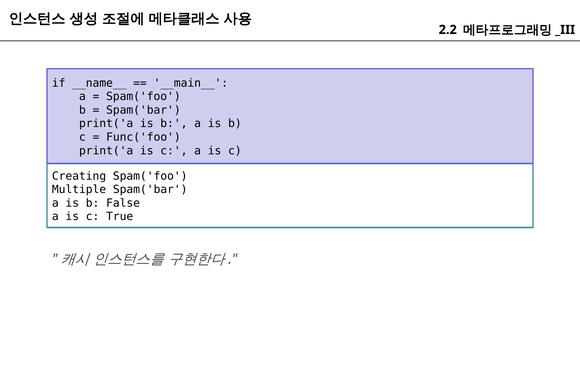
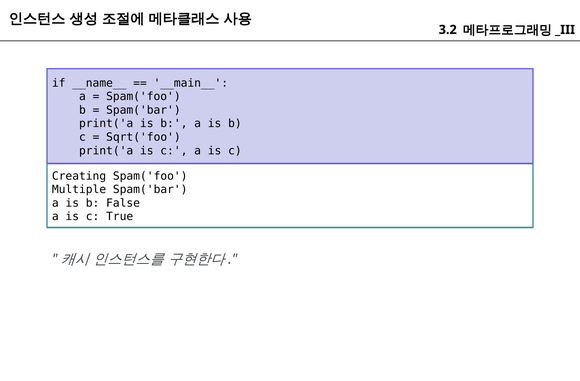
2.2: 2.2 -> 3.2
Func('foo: Func('foo -> Sqrt('foo
